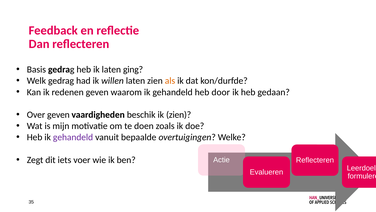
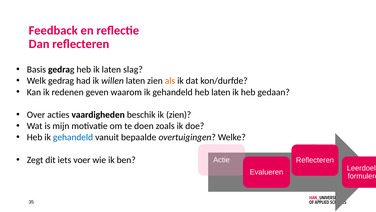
ging: ging -> slag
heb door: door -> laten
Over geven: geven -> acties
gehandeld at (73, 137) colour: purple -> blue
